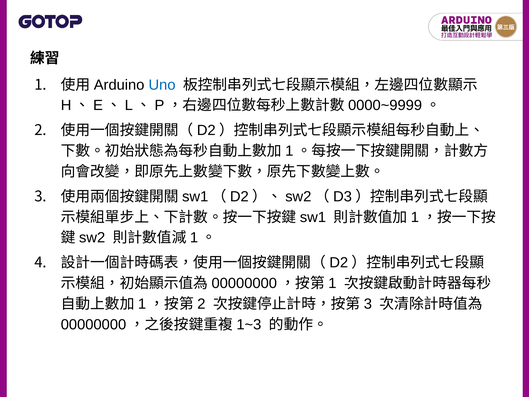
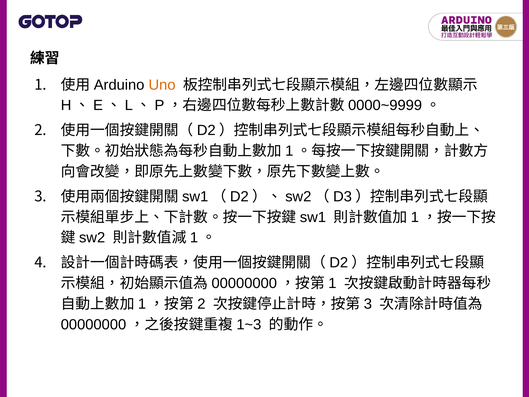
Uno colour: blue -> orange
